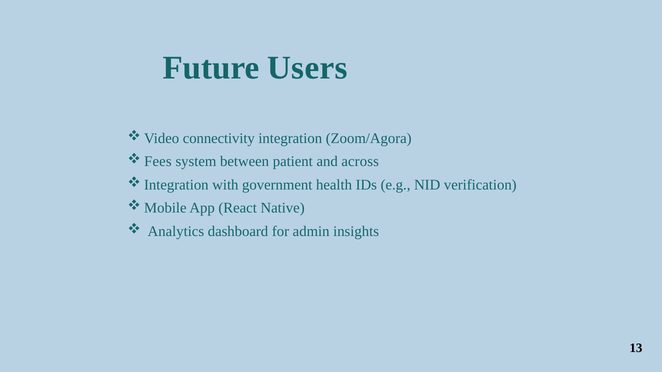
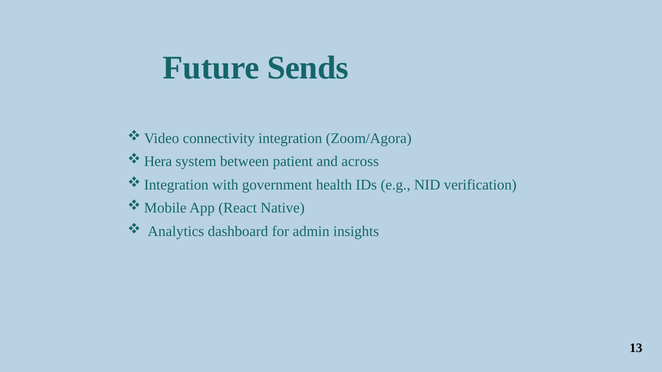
Users: Users -> Sends
Fees: Fees -> Hera
